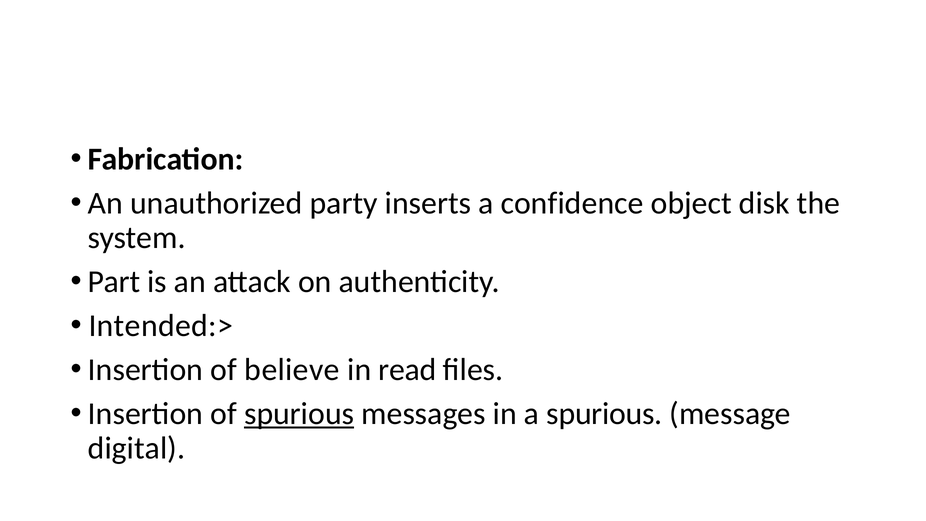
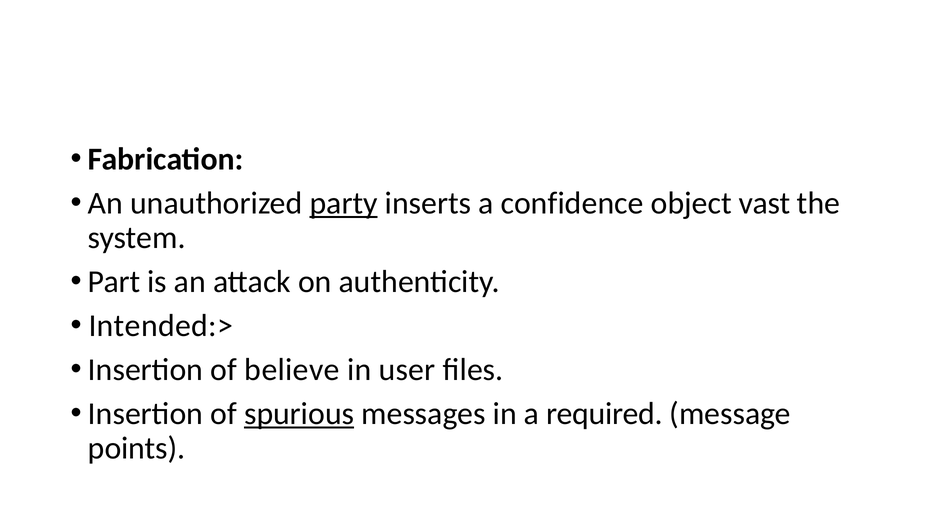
party underline: none -> present
disk: disk -> vast
read: read -> user
a spurious: spurious -> required
digital: digital -> points
